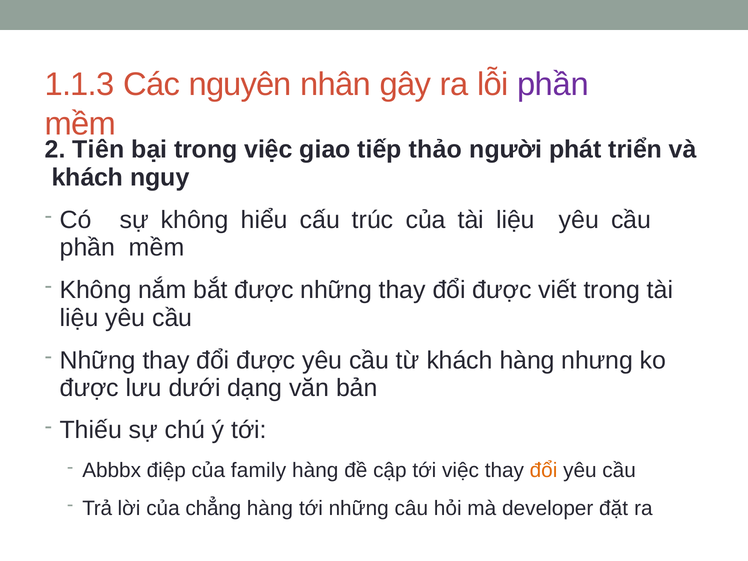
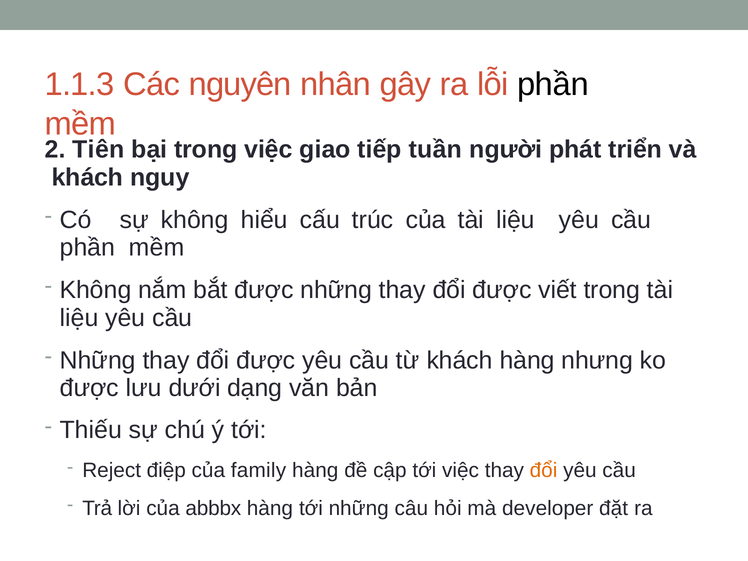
phần at (553, 85) colour: purple -> black
thảo: thảo -> tuần
Abbbx: Abbbx -> Reject
chẳng: chẳng -> abbbx
